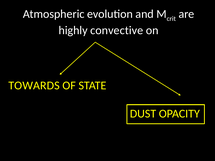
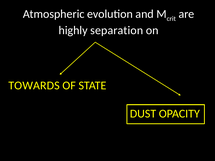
convective: convective -> separation
